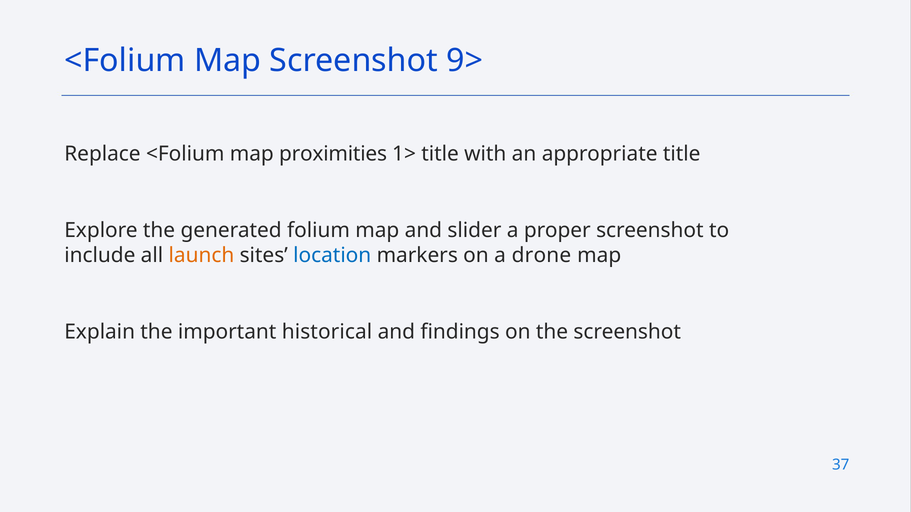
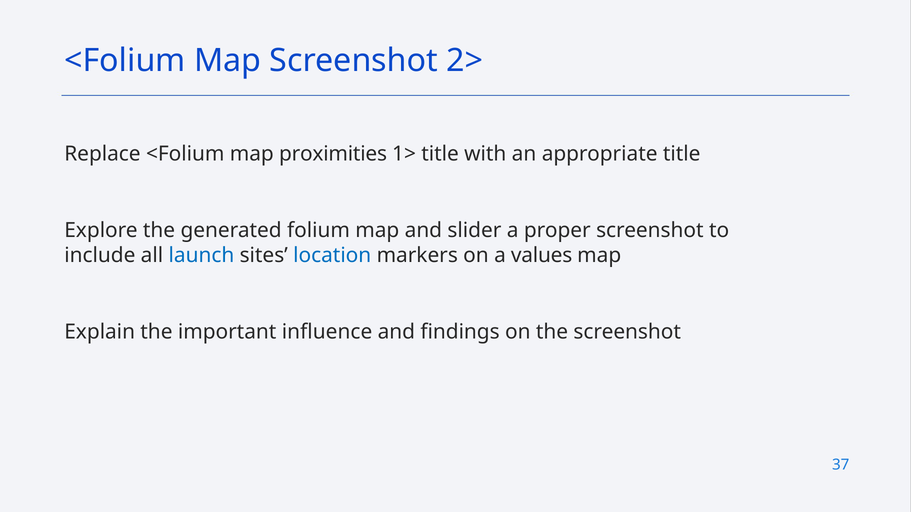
9>: 9> -> 2>
launch colour: orange -> blue
drone: drone -> values
historical: historical -> influence
